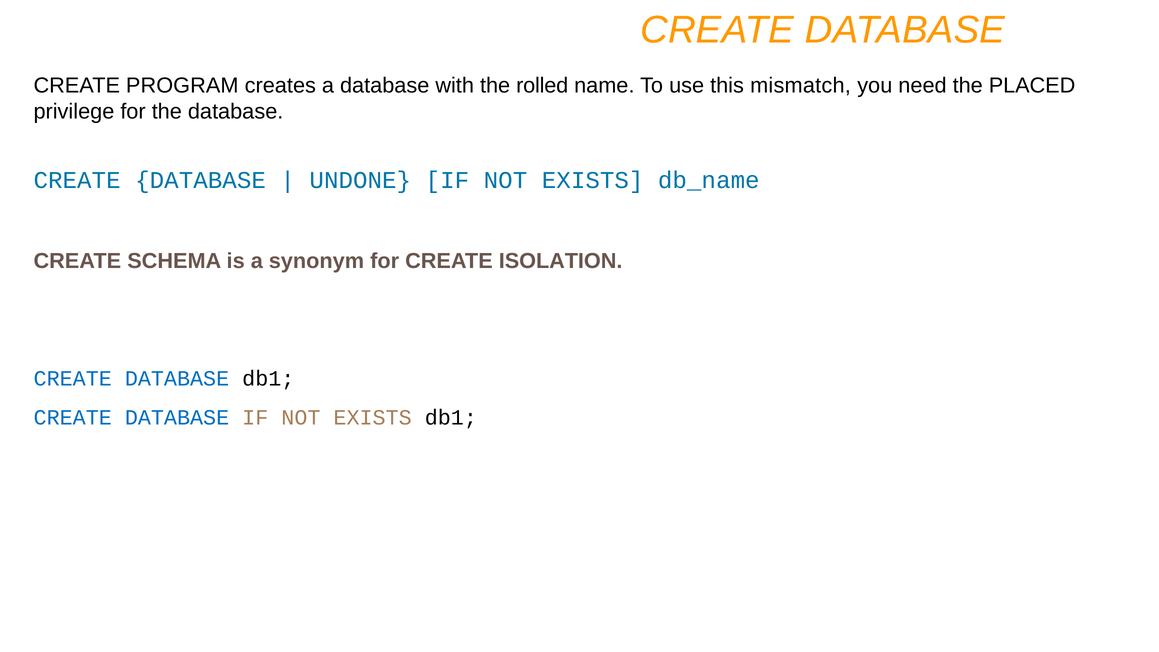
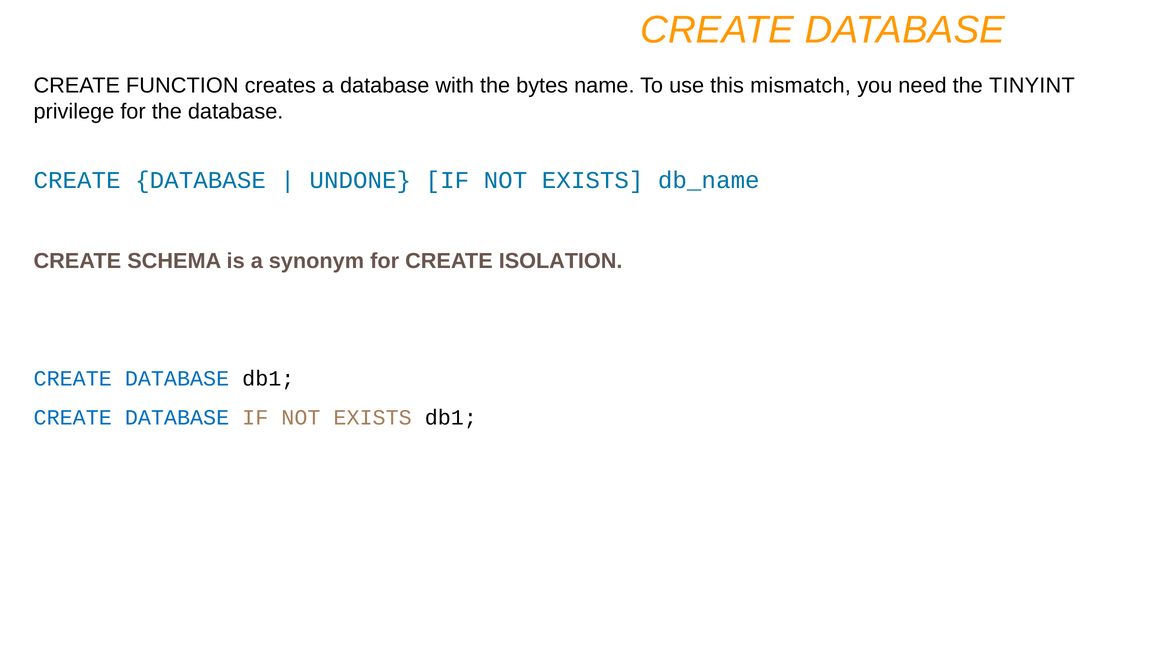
PROGRAM: PROGRAM -> FUNCTION
rolled: rolled -> bytes
PLACED: PLACED -> TINYINT
